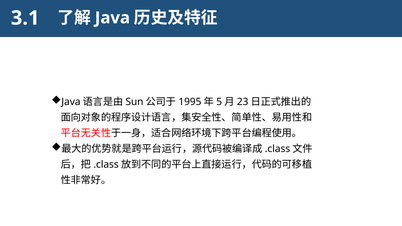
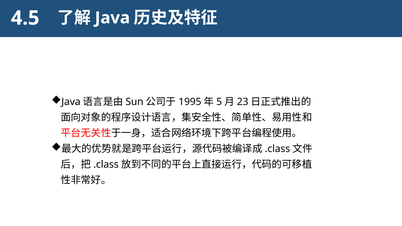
3.1: 3.1 -> 4.5
